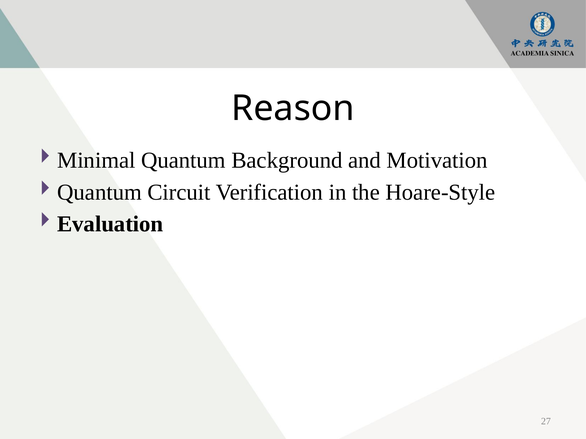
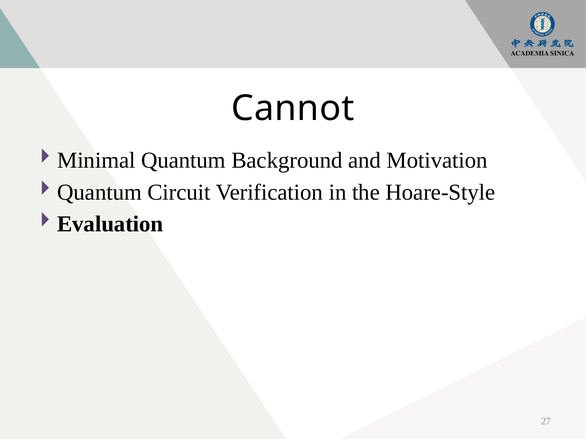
Reason: Reason -> Cannot
